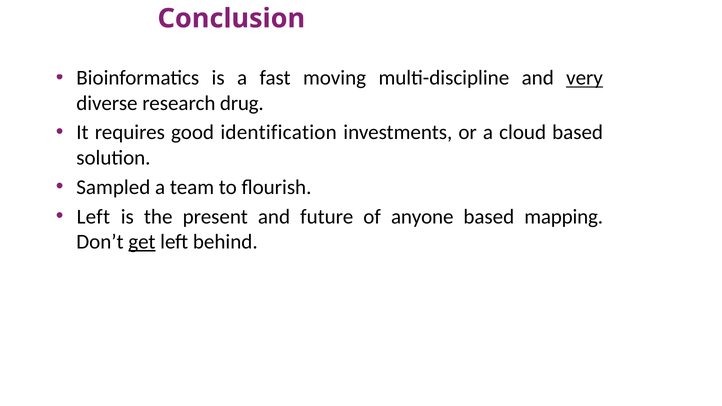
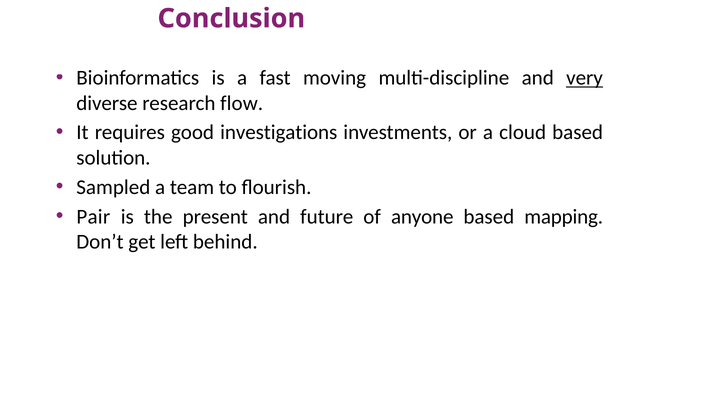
drug: drug -> flow
identification: identification -> investigations
Left at (93, 217): Left -> Pair
get underline: present -> none
